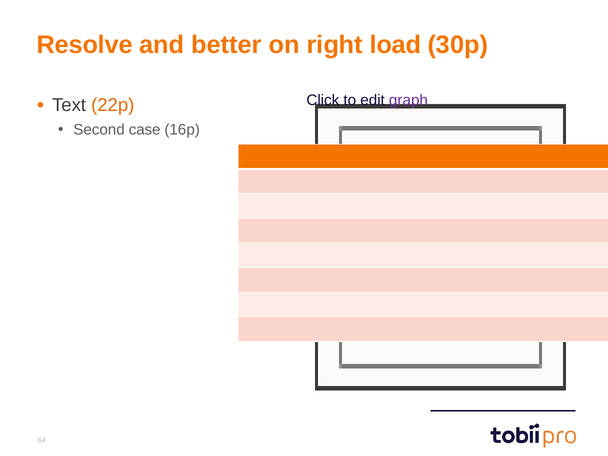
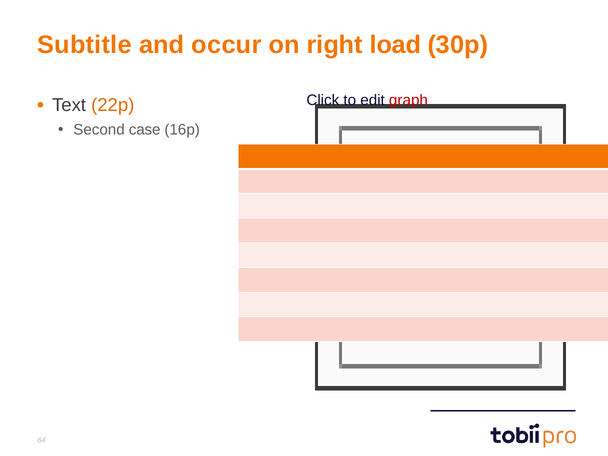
Resolve: Resolve -> Subtitle
better: better -> occur
graph colour: purple -> red
